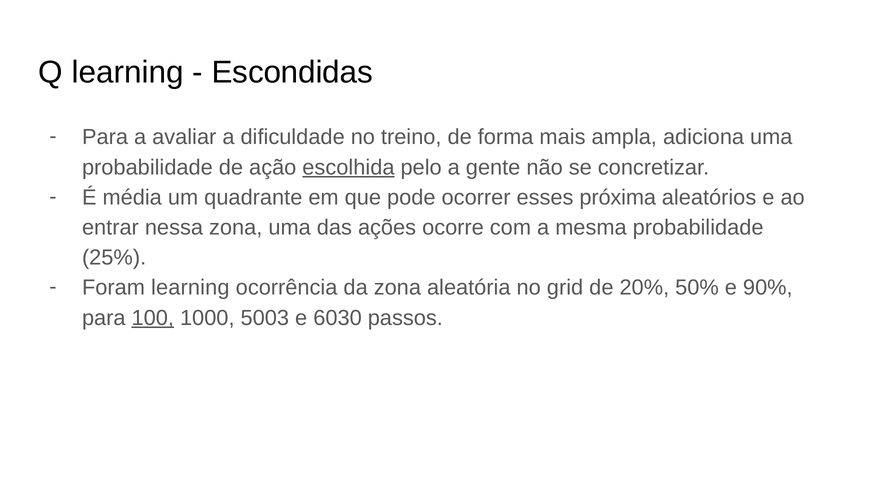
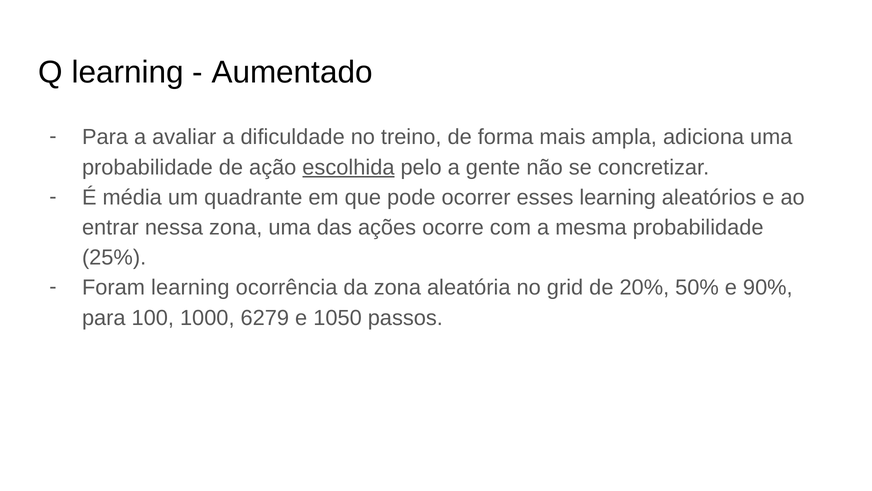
Escondidas: Escondidas -> Aumentado
esses próxima: próxima -> learning
100 underline: present -> none
5003: 5003 -> 6279
6030: 6030 -> 1050
